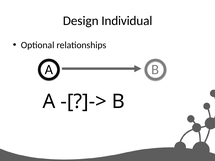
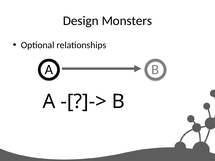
Individual: Individual -> Monsters
